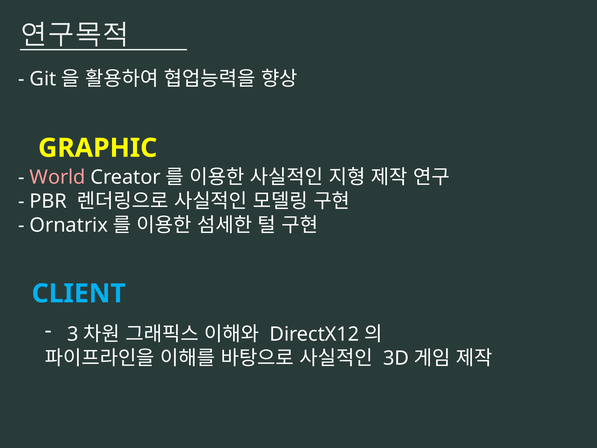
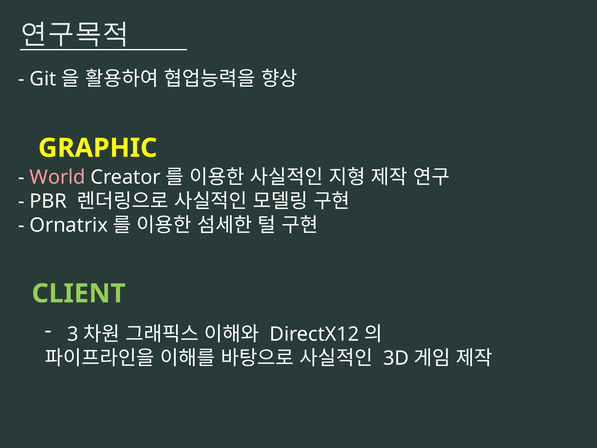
CLIENT colour: light blue -> light green
